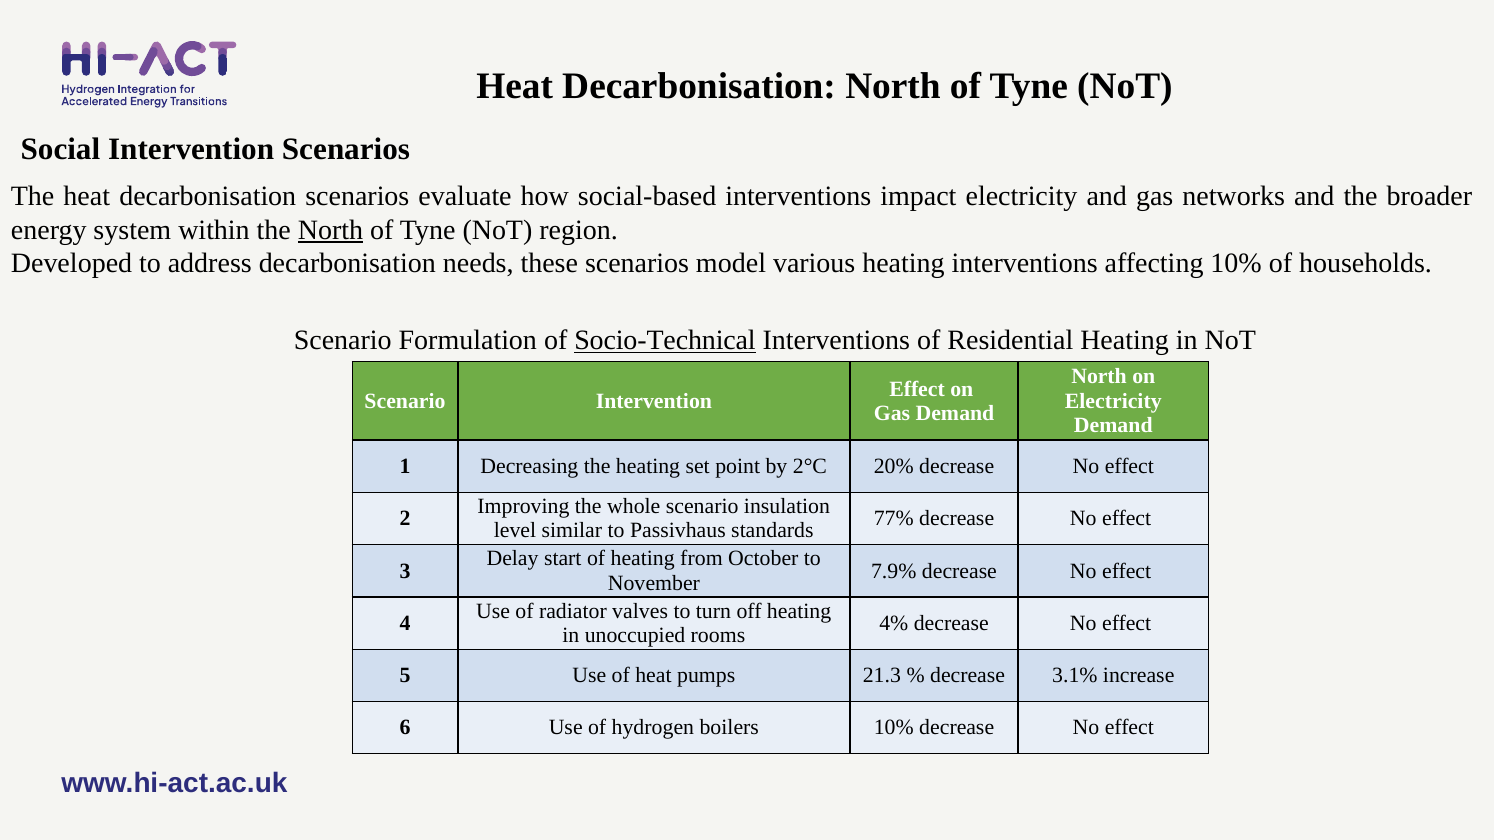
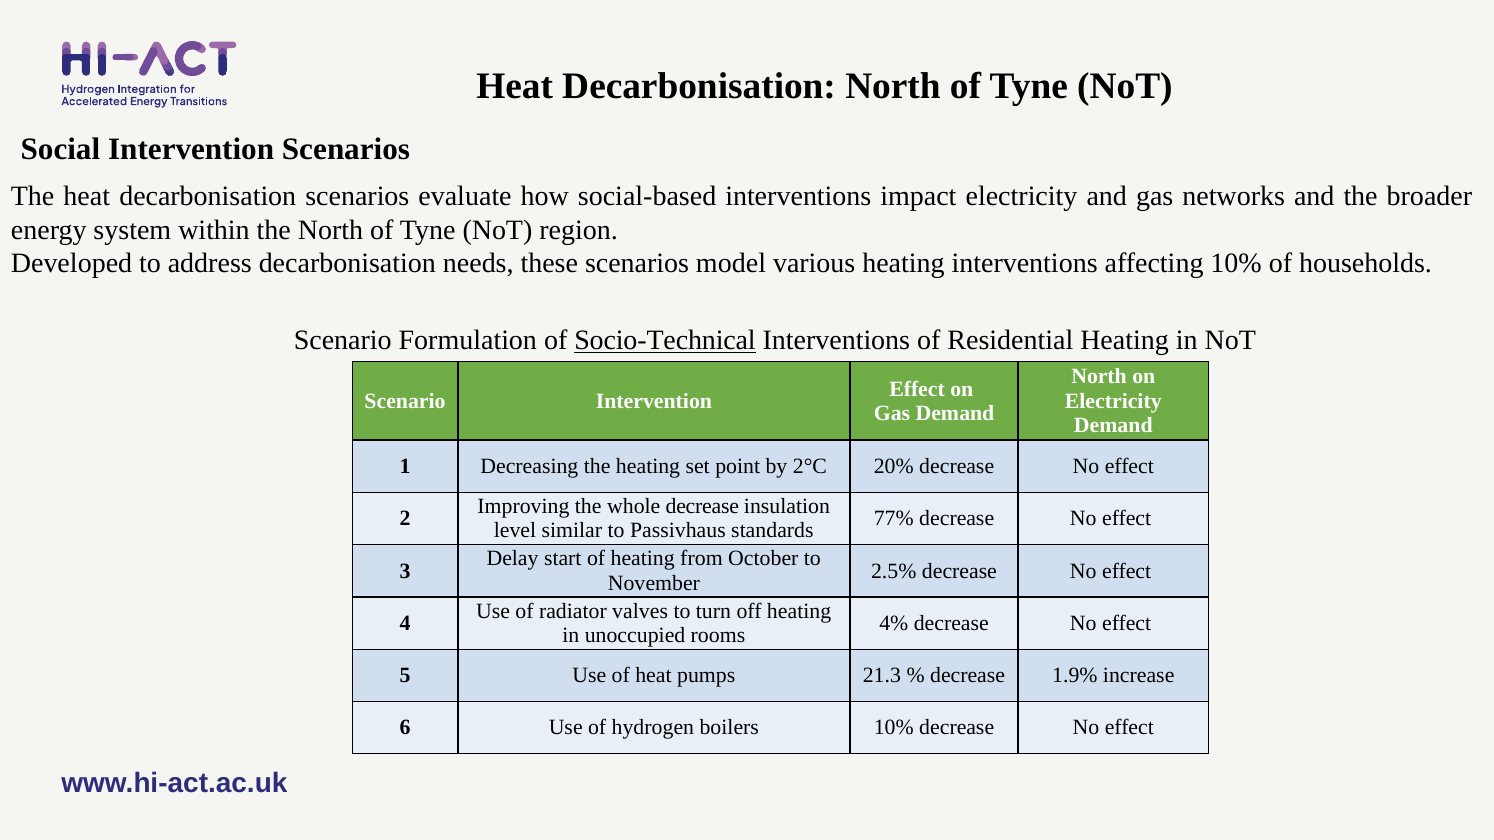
North at (330, 230) underline: present -> none
whole scenario: scenario -> decrease
7.9%: 7.9% -> 2.5%
3.1%: 3.1% -> 1.9%
